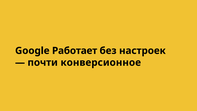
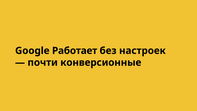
конверсионное: конверсионное -> конверсионные
